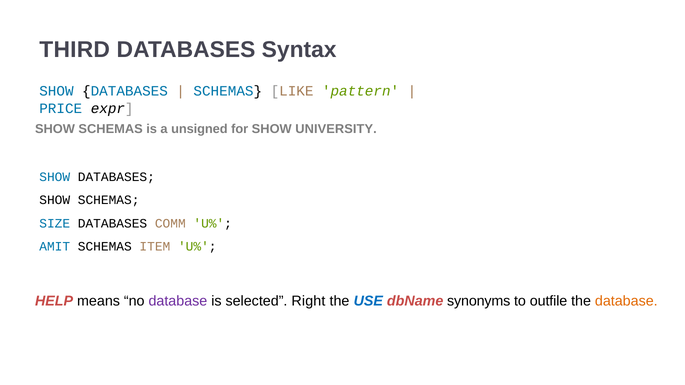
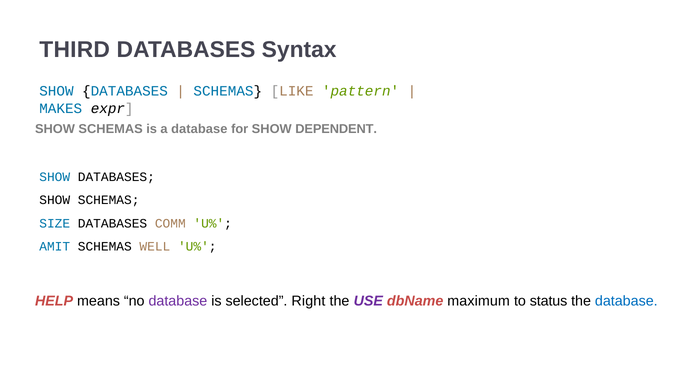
PRICE: PRICE -> MAKES
a unsigned: unsigned -> database
UNIVERSITY: UNIVERSITY -> DEPENDENT
ITEM: ITEM -> WELL
USE colour: blue -> purple
synonyms: synonyms -> maximum
outfile: outfile -> status
database at (626, 302) colour: orange -> blue
